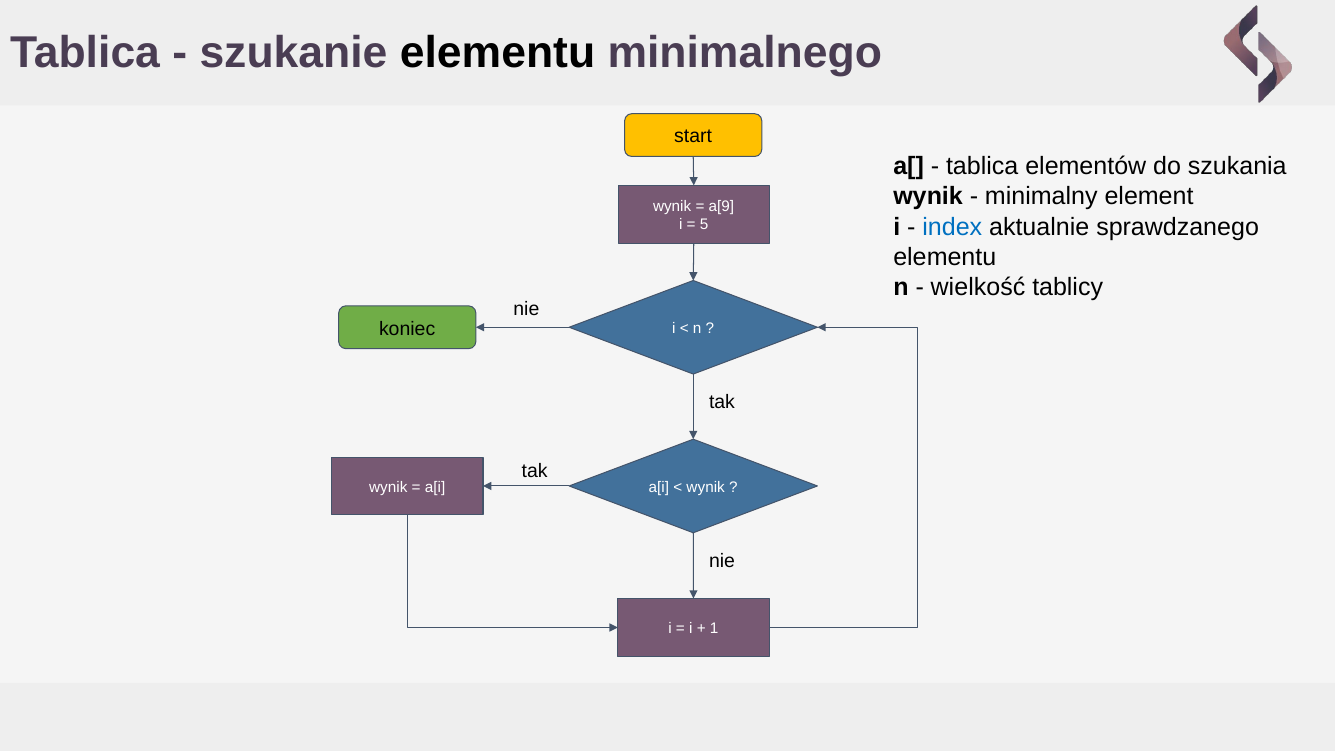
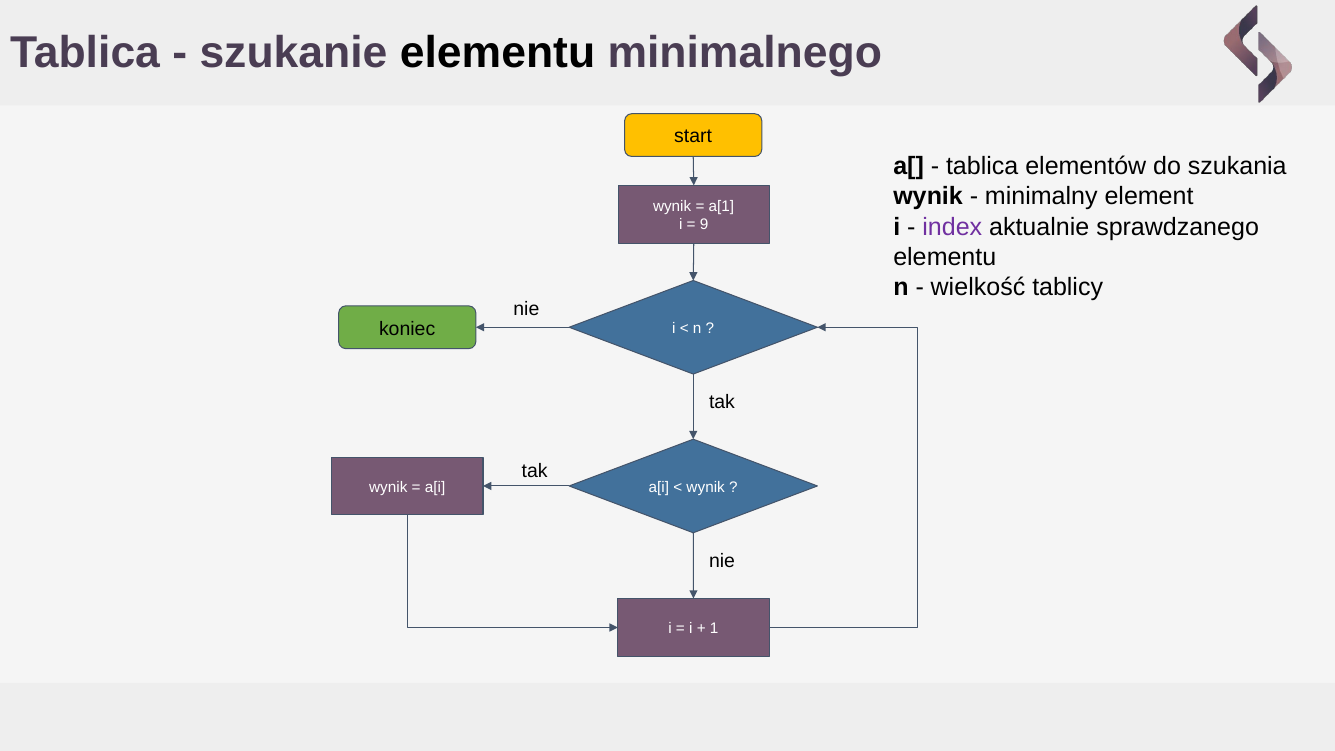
a[9: a[9 -> a[1
index colour: blue -> purple
5: 5 -> 9
